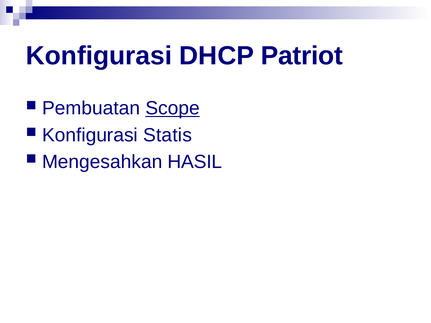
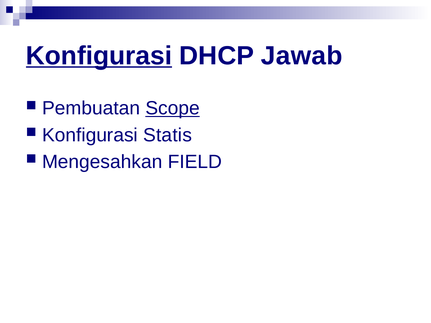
Konfigurasi at (99, 56) underline: none -> present
Patriot: Patriot -> Jawab
HASIL: HASIL -> FIELD
